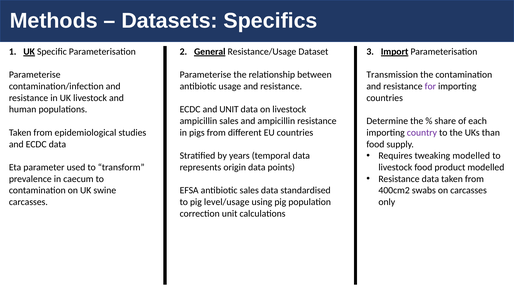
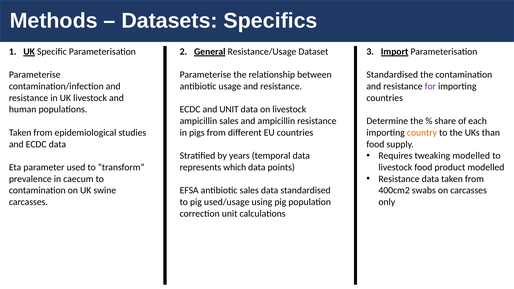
Transmission at (392, 75): Transmission -> Standardised
country colour: purple -> orange
origin: origin -> which
level/usage: level/usage -> used/usage
